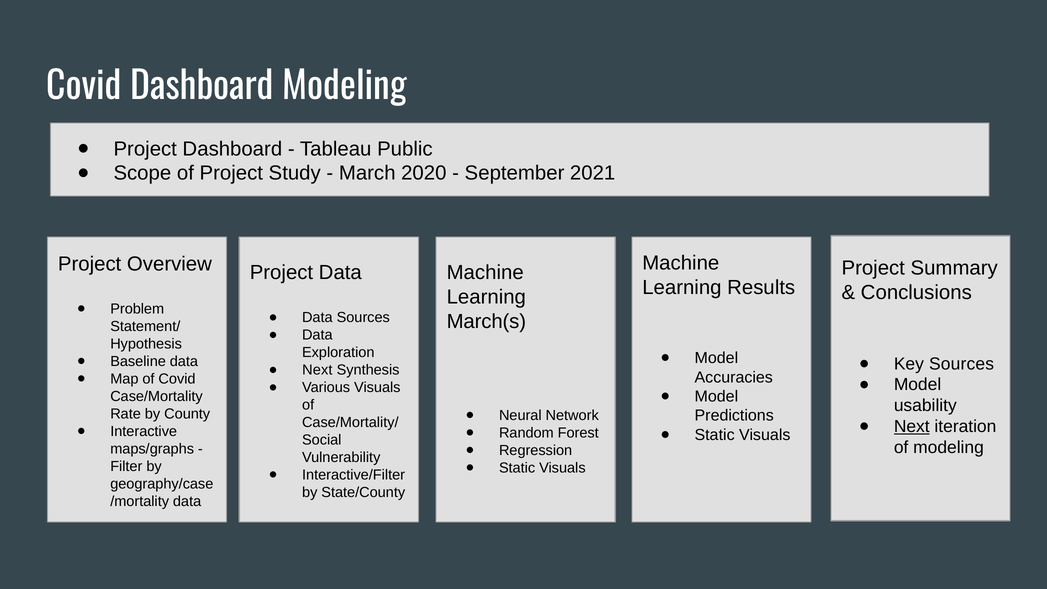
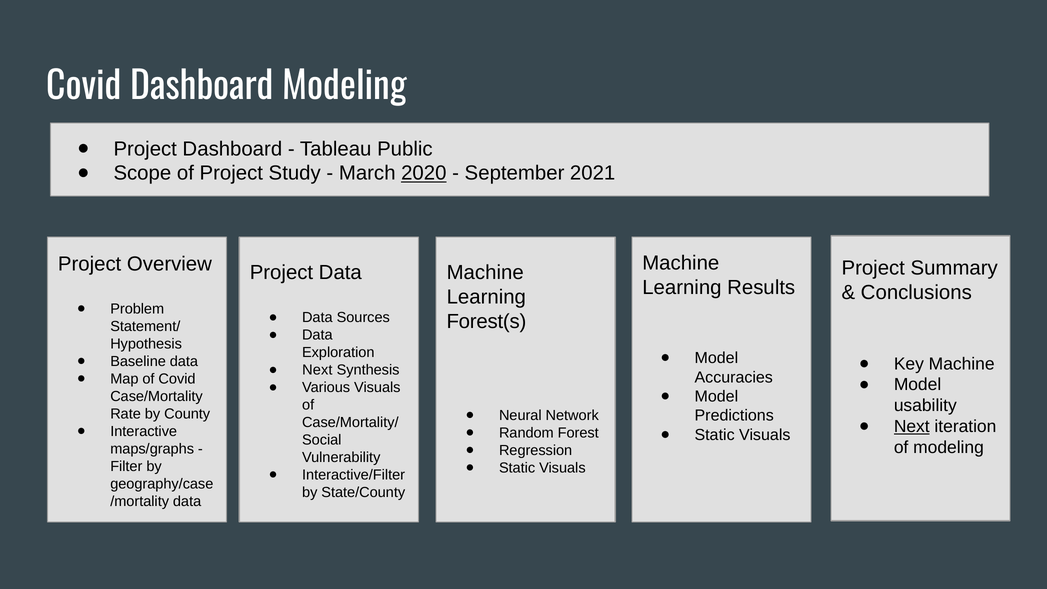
2020 underline: none -> present
March(s: March(s -> Forest(s
Key Sources: Sources -> Machine
